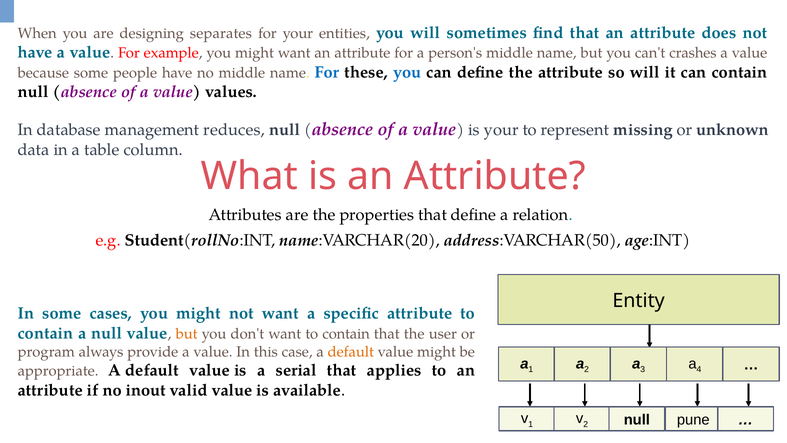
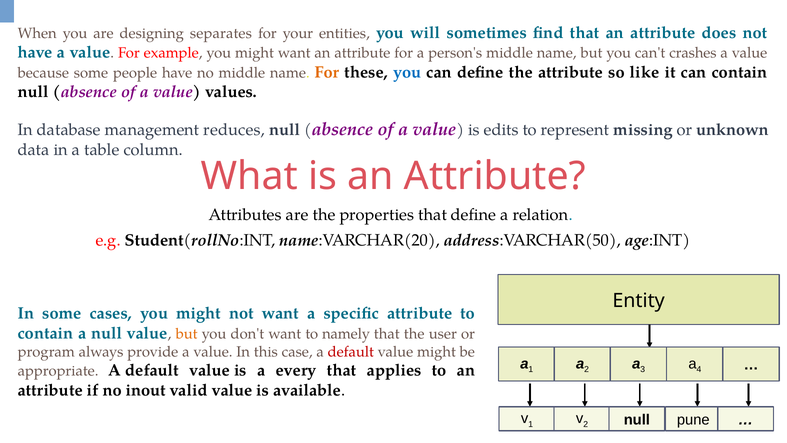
For at (327, 72) colour: blue -> orange
so will: will -> like
is your: your -> edits
want to contain: contain -> namely
default at (351, 351) colour: orange -> red
serial: serial -> every
